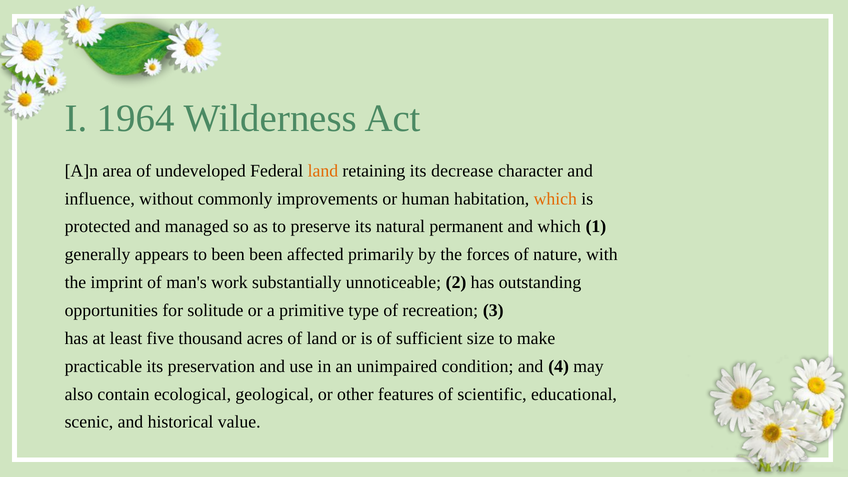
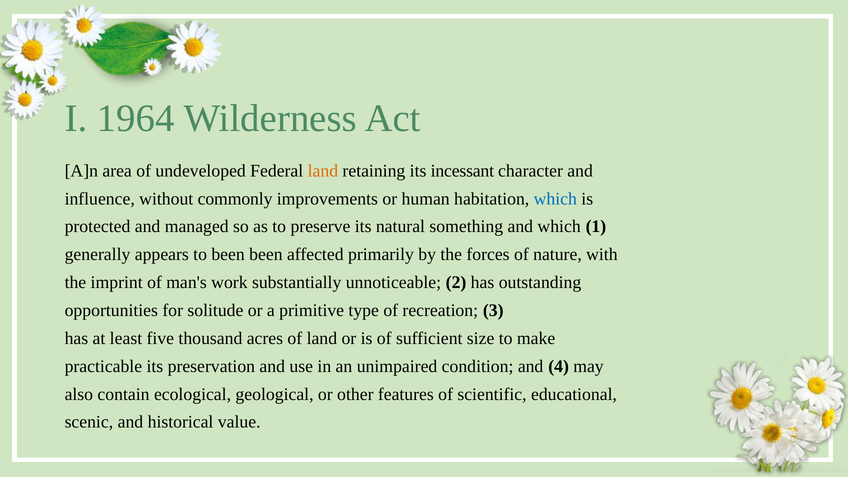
decrease: decrease -> incessant
which at (555, 199) colour: orange -> blue
permanent: permanent -> something
